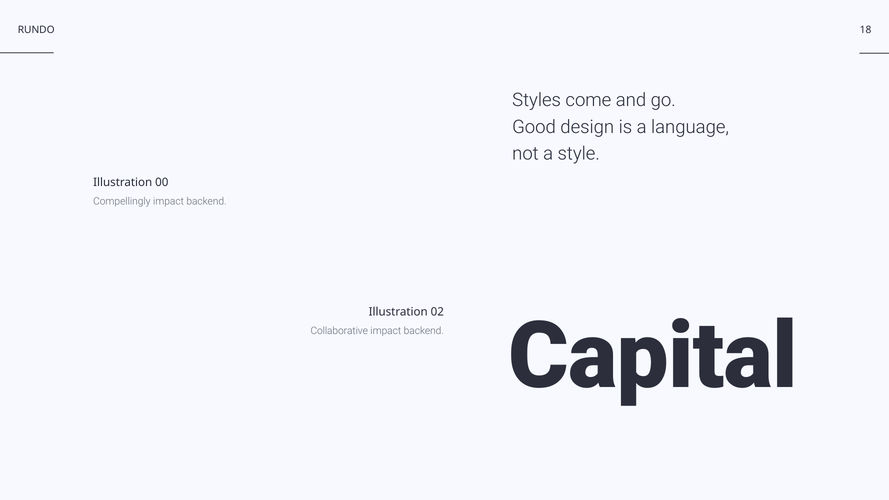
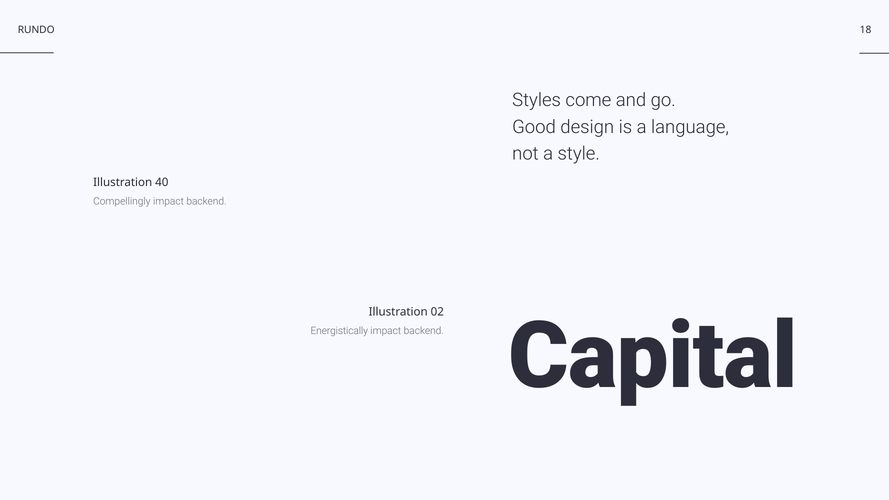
00: 00 -> 40
Collaborative: Collaborative -> Energistically
